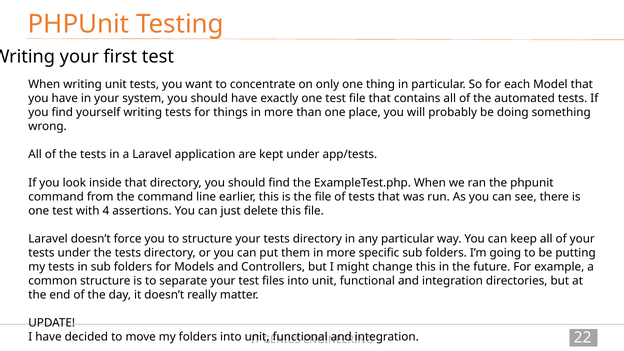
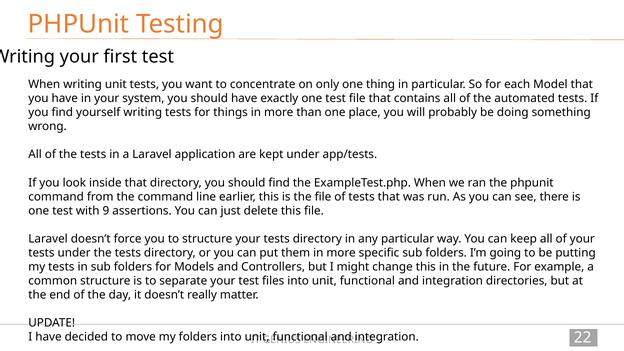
4: 4 -> 9
